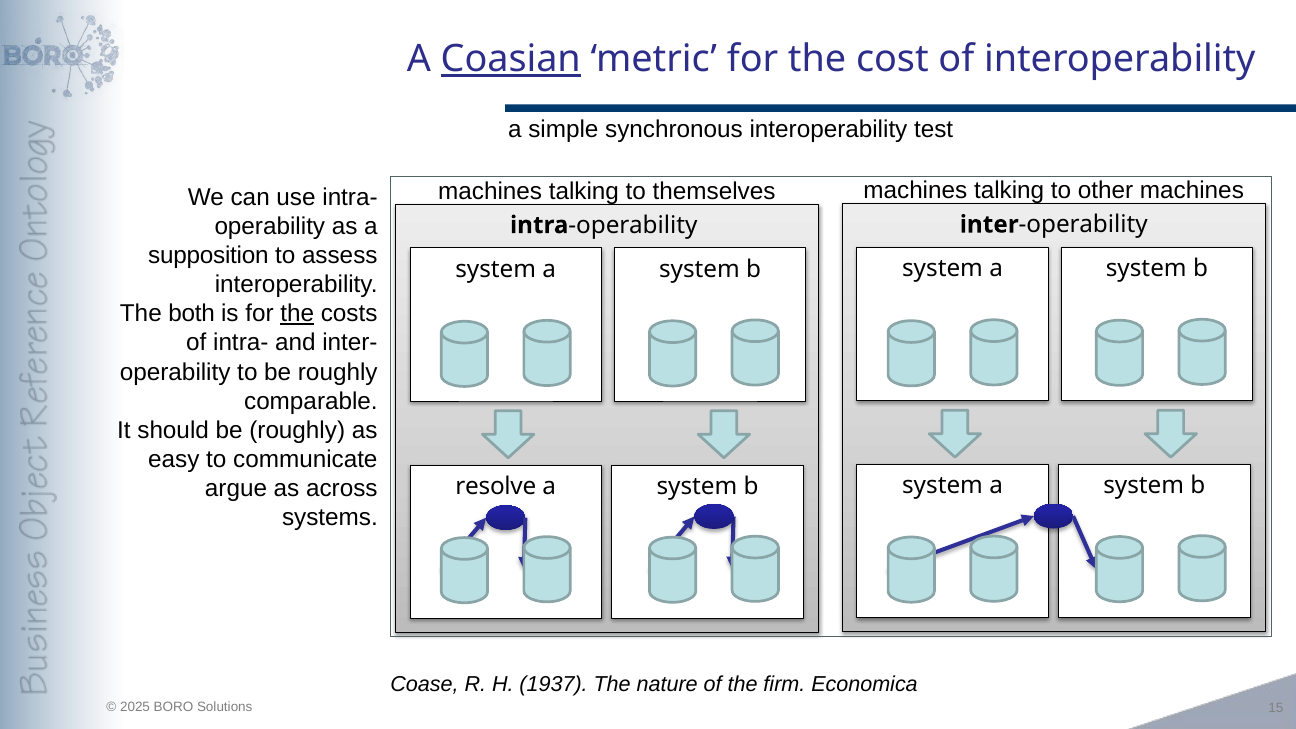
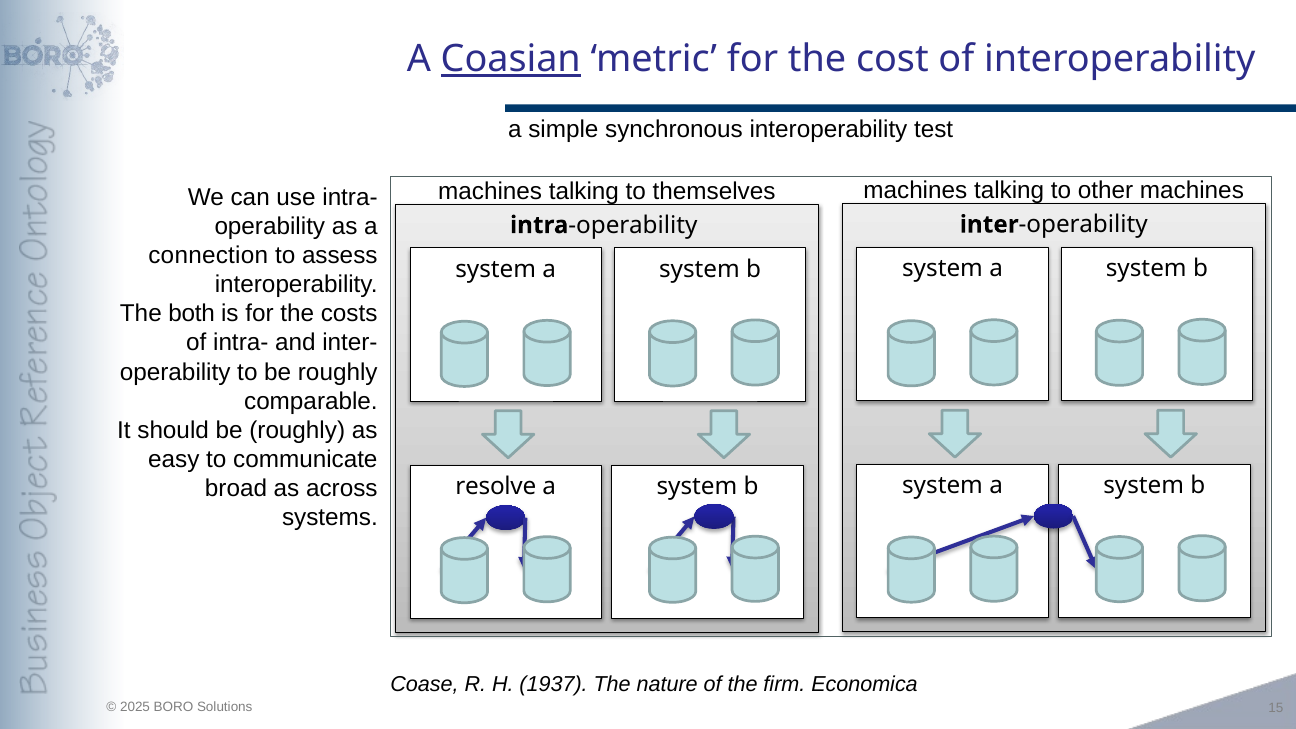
supposition: supposition -> connection
the at (297, 314) underline: present -> none
argue: argue -> broad
